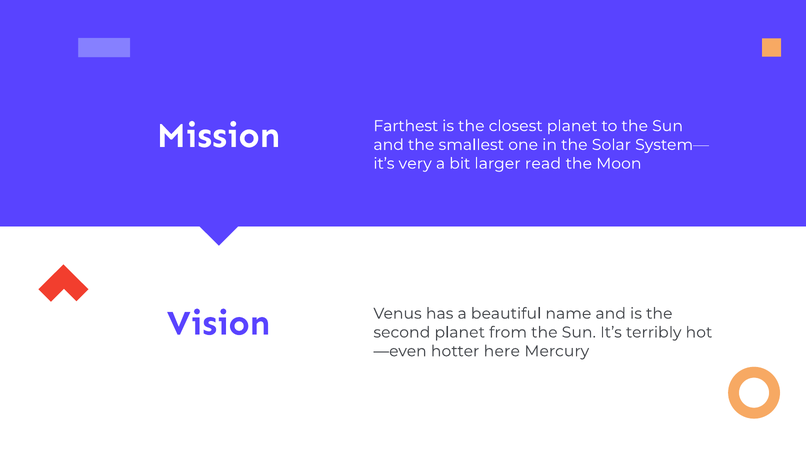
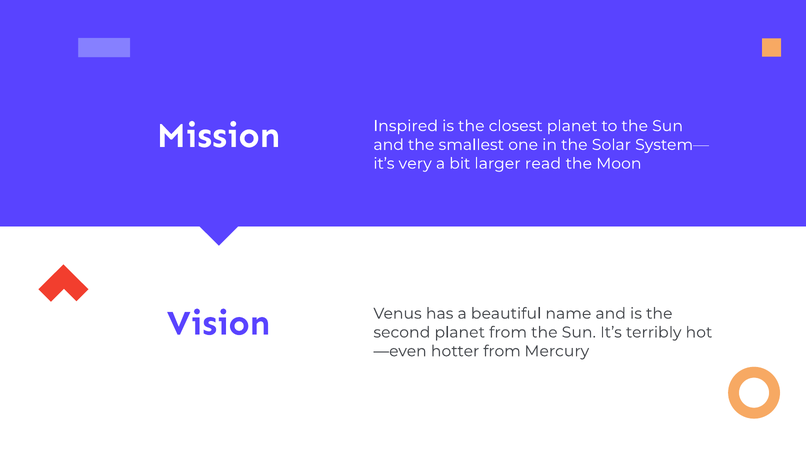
Farthest: Farthest -> Inspired
hotter here: here -> from
